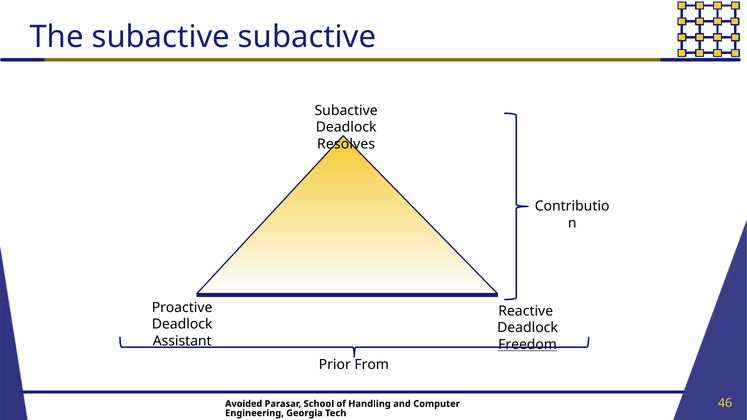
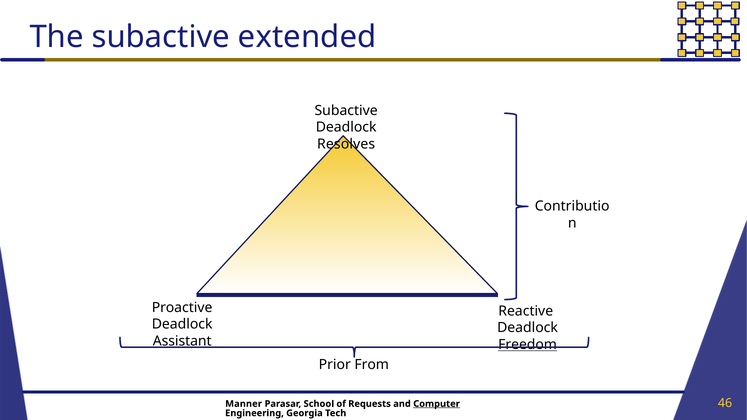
subactive subactive: subactive -> extended
Avoided: Avoided -> Manner
Handling: Handling -> Requests
Computer underline: none -> present
